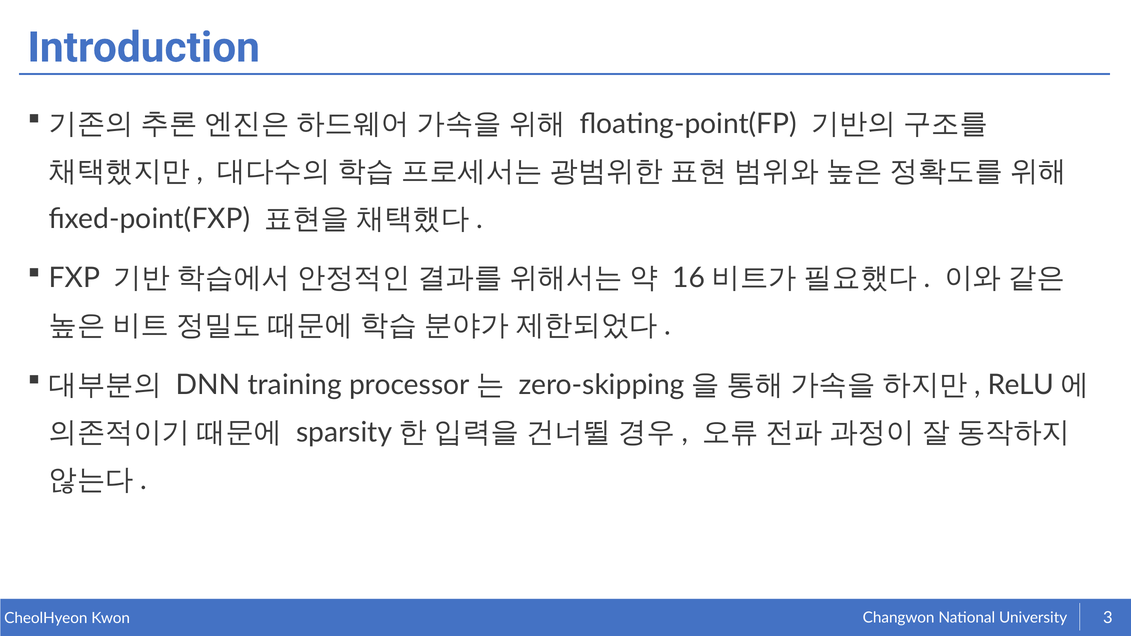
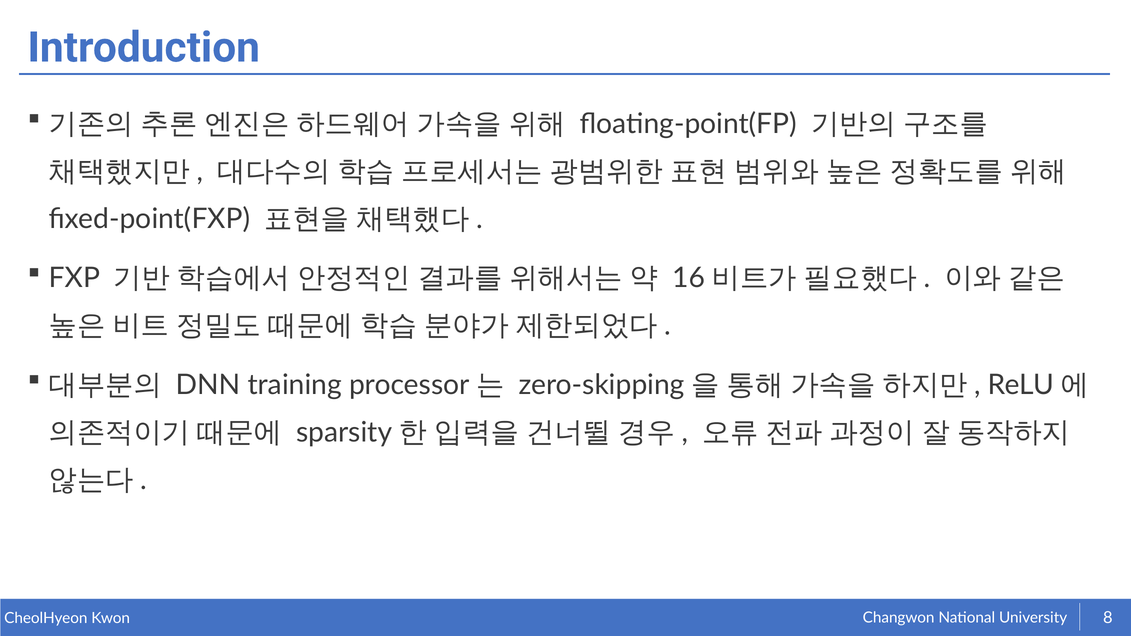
3: 3 -> 8
